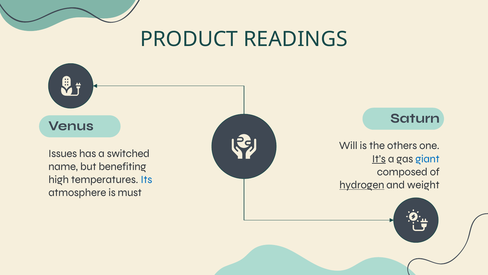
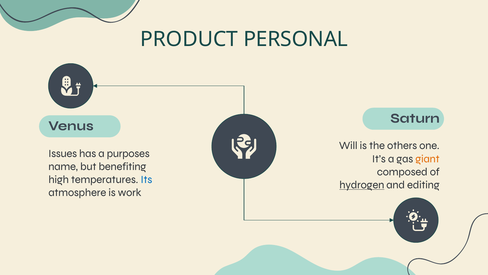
READINGS: READINGS -> PERSONAL
switched: switched -> purposes
It’s underline: present -> none
giant colour: blue -> orange
weight: weight -> editing
must: must -> work
